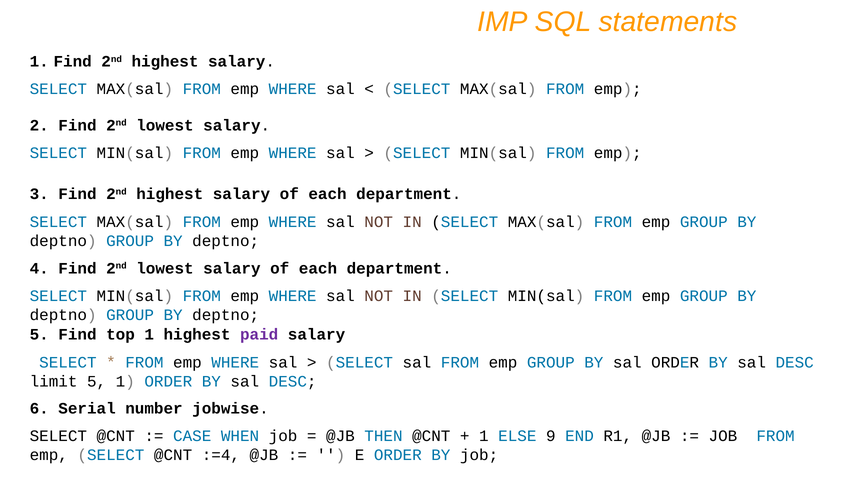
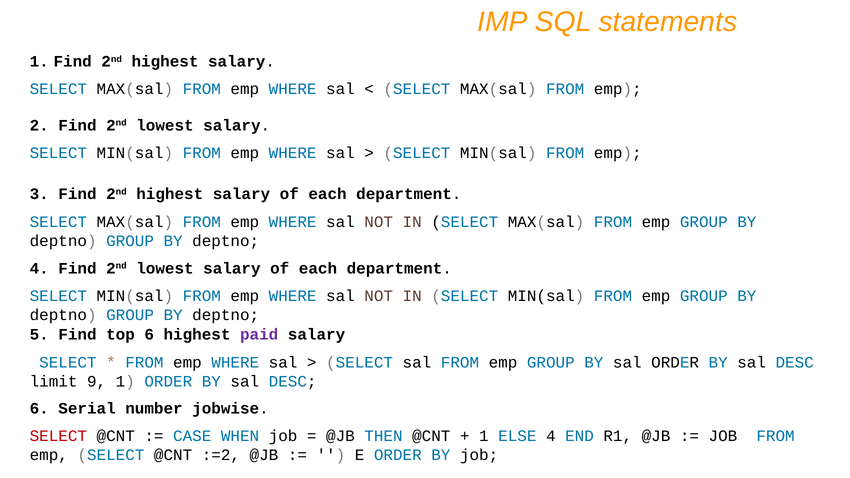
top 1: 1 -> 6
limit 5: 5 -> 9
SELECT at (58, 436) colour: black -> red
ELSE 9: 9 -> 4
:=4: :=4 -> :=2
